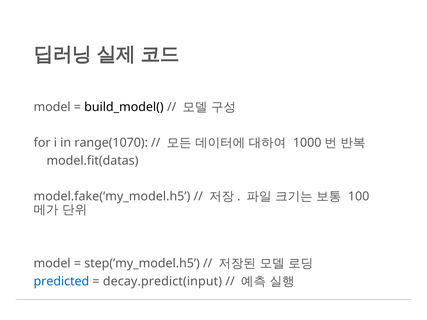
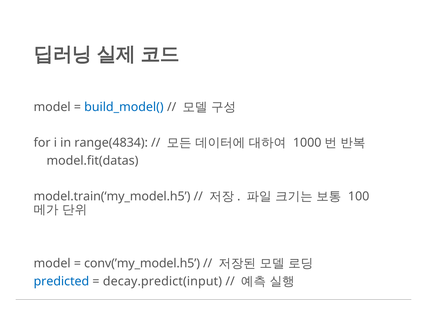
build_model( colour: black -> blue
range(1070: range(1070 -> range(4834
model.fake(‘my_model.h5: model.fake(‘my_model.h5 -> model.train(‘my_model.h5
step(’my_model.h5: step(’my_model.h5 -> conv(’my_model.h5
